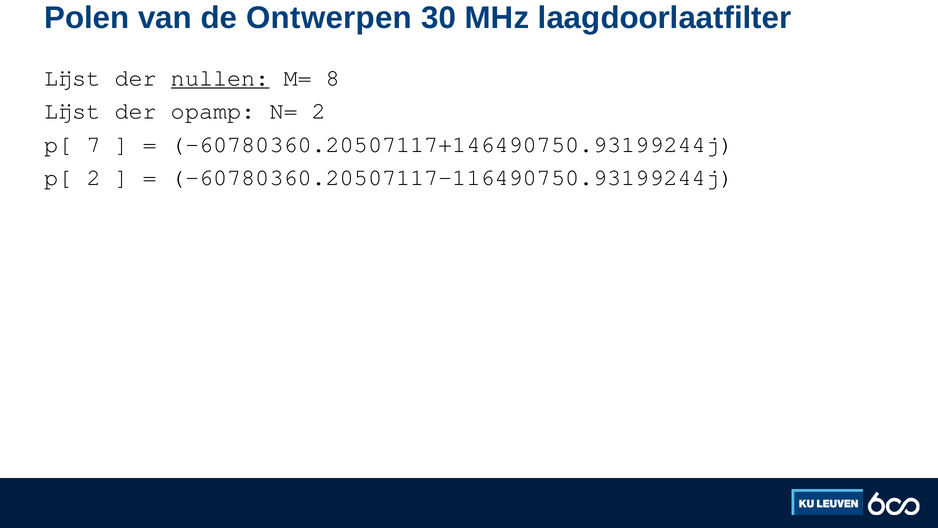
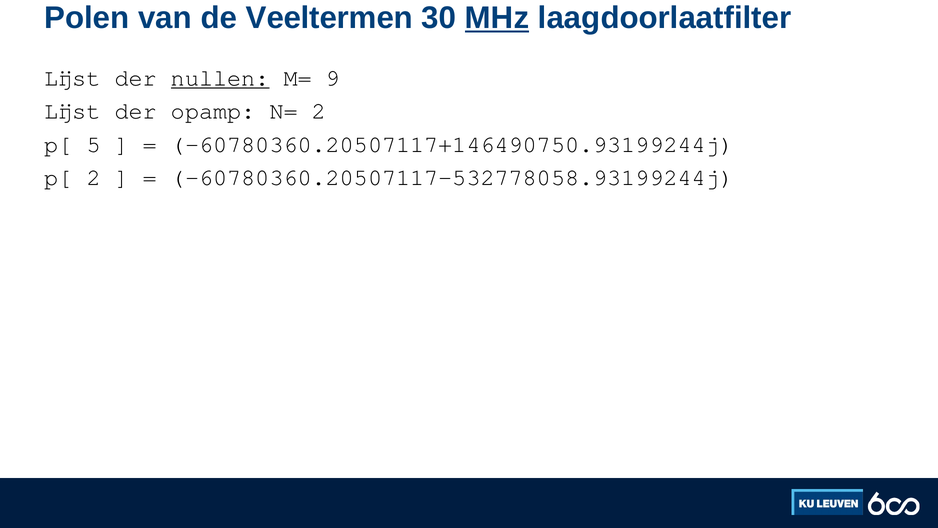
Ontwerpen: Ontwerpen -> Veeltermen
MHz underline: none -> present
8: 8 -> 9
7: 7 -> 5
-60780360.20507117-116490750.93199244j: -60780360.20507117-116490750.93199244j -> -60780360.20507117-532778058.93199244j
